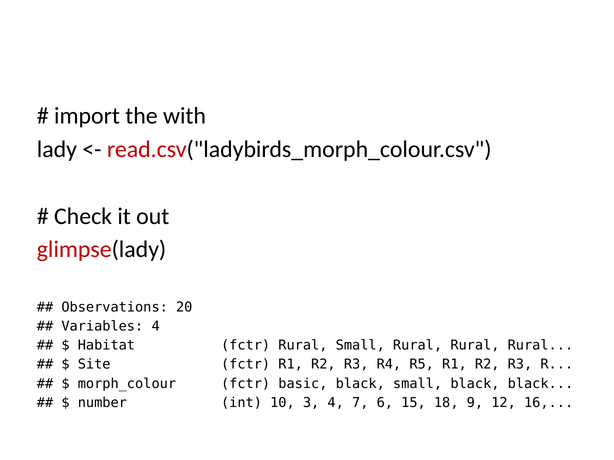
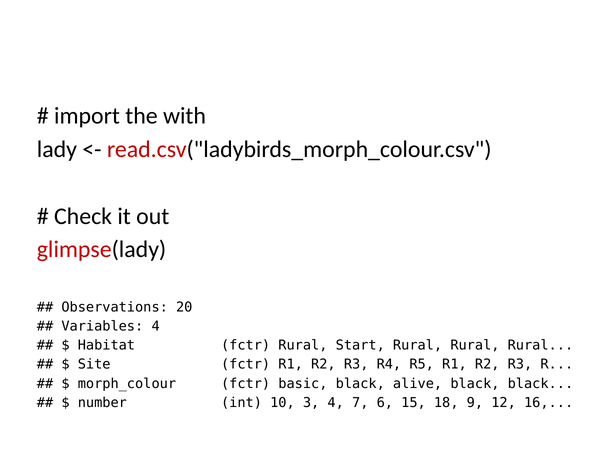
Rural Small: Small -> Start
black small: small -> alive
